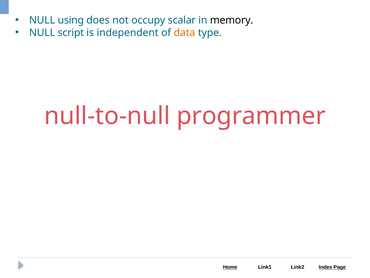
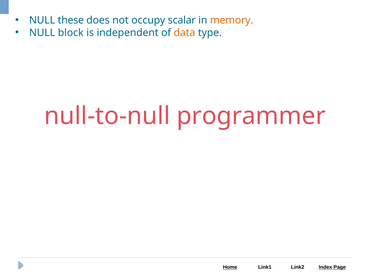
using: using -> these
memory colour: black -> orange
script: script -> block
